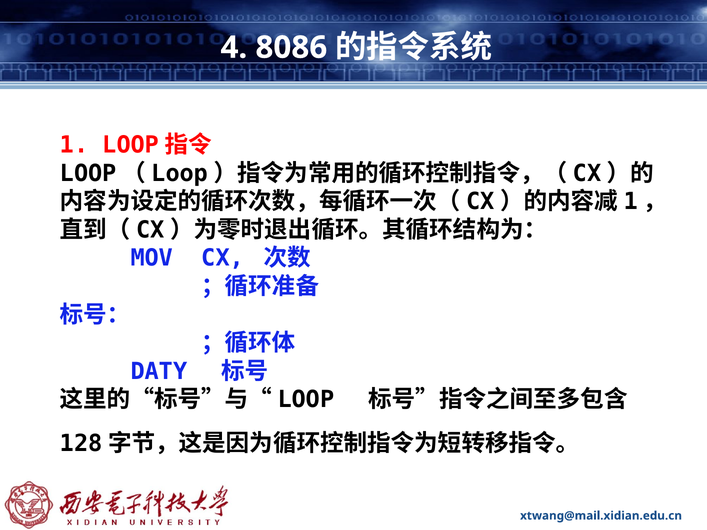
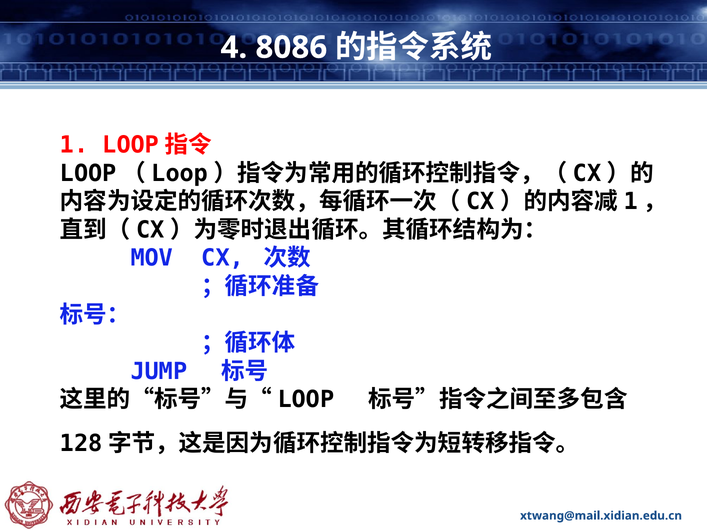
DATY: DATY -> JUMP
